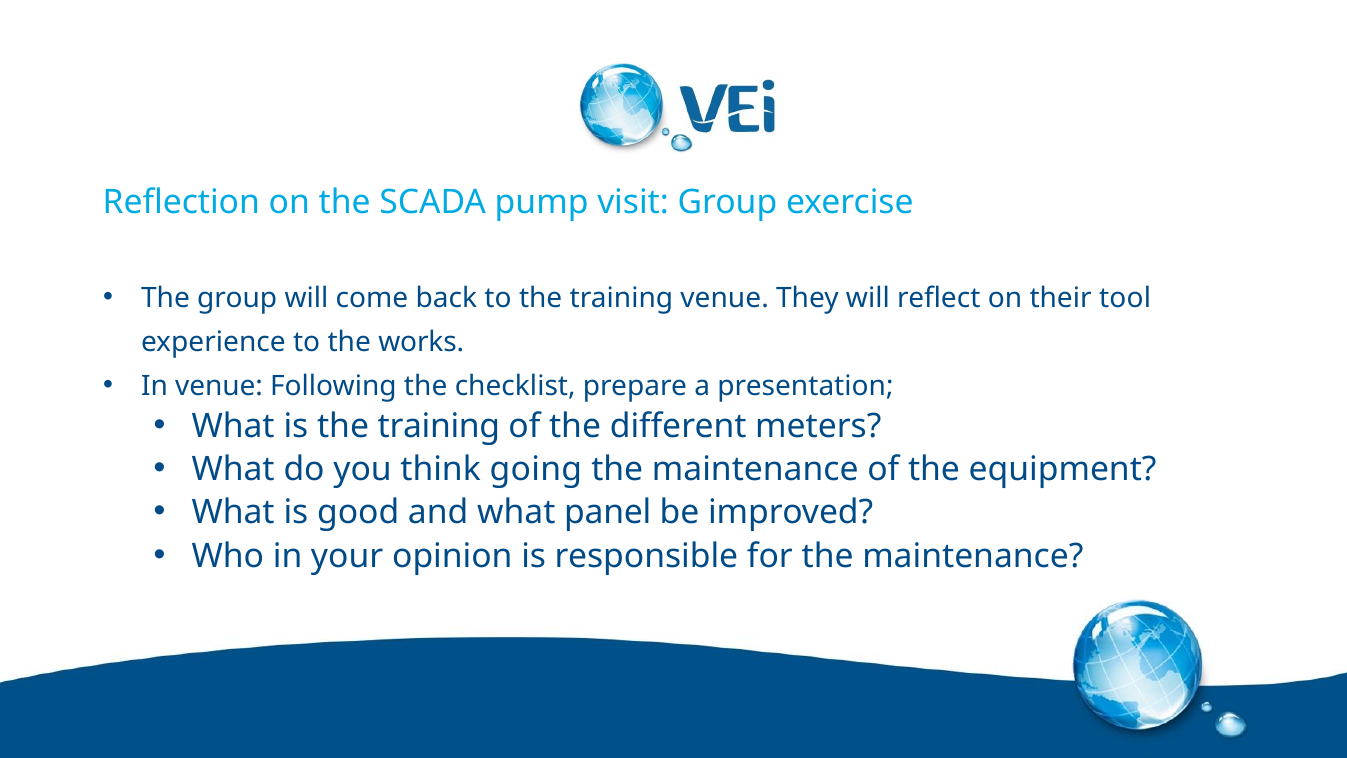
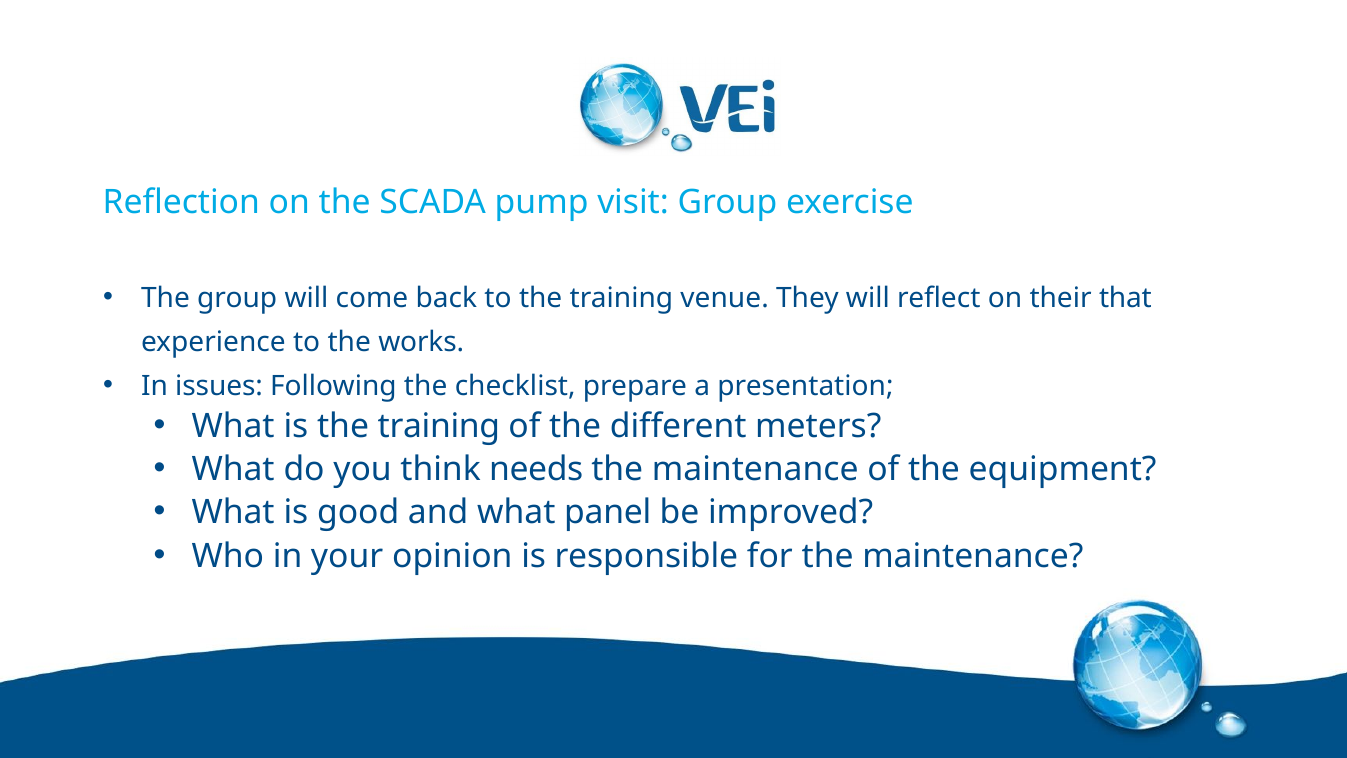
tool: tool -> that
In venue: venue -> issues
going: going -> needs
